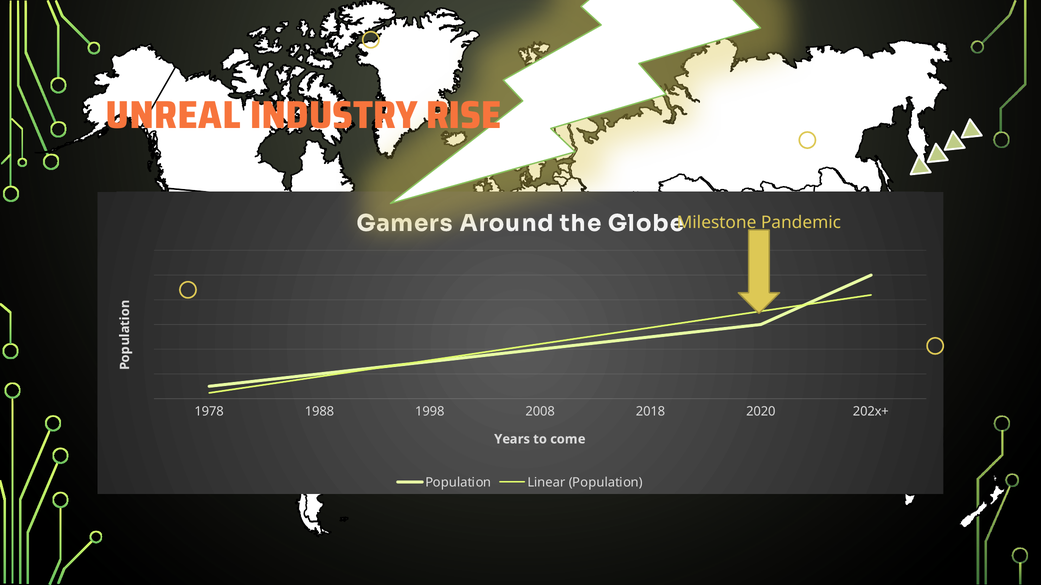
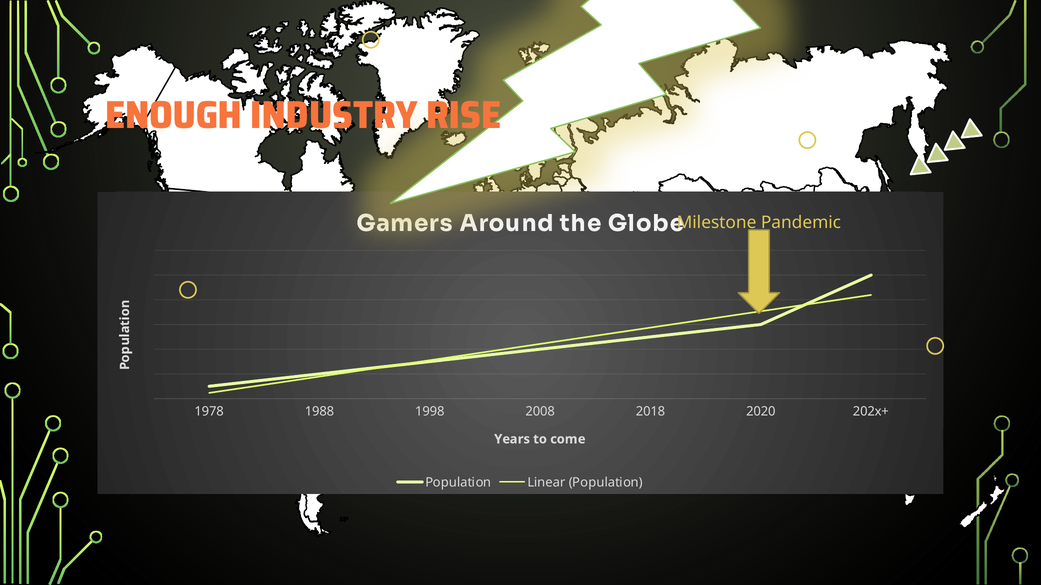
UNREAL: UNREAL -> ENOUGH
